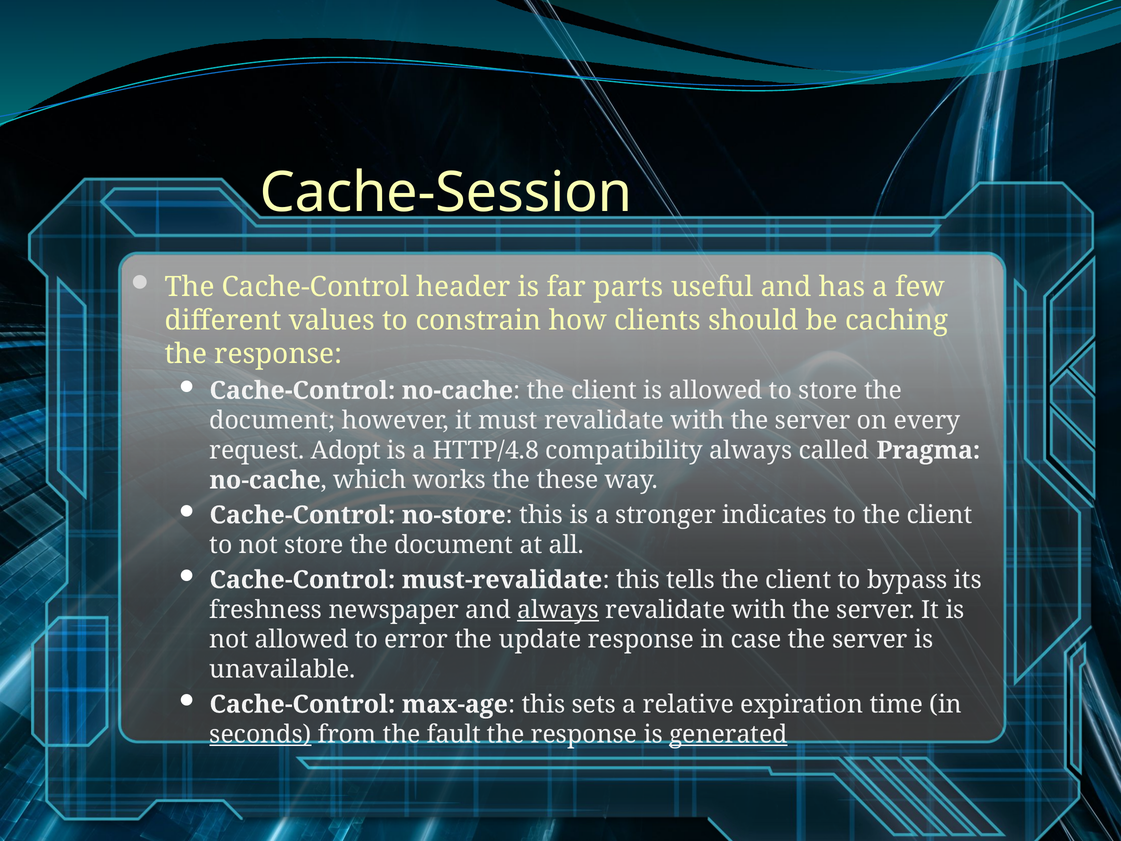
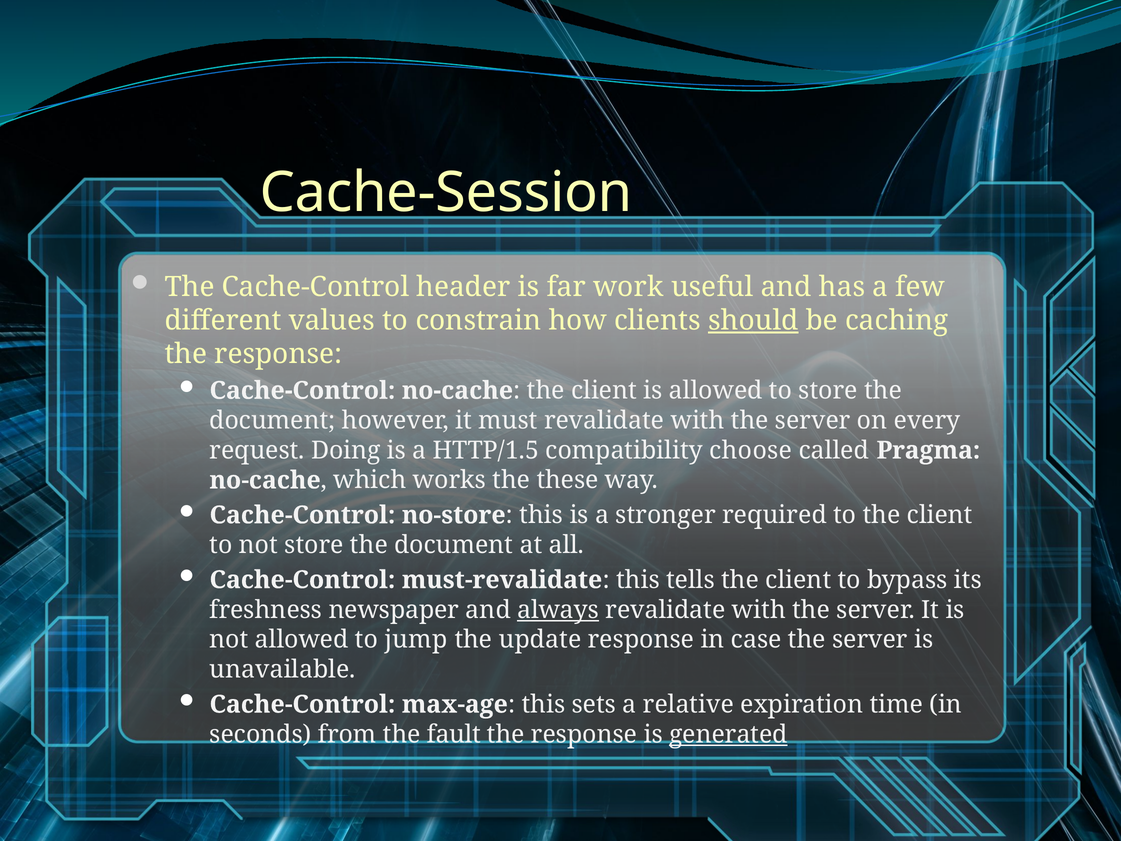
parts: parts -> work
should underline: none -> present
Adopt: Adopt -> Doing
HTTP/4.8: HTTP/4.8 -> HTTP/1.5
compatibility always: always -> choose
indicates: indicates -> required
error: error -> jump
seconds underline: present -> none
